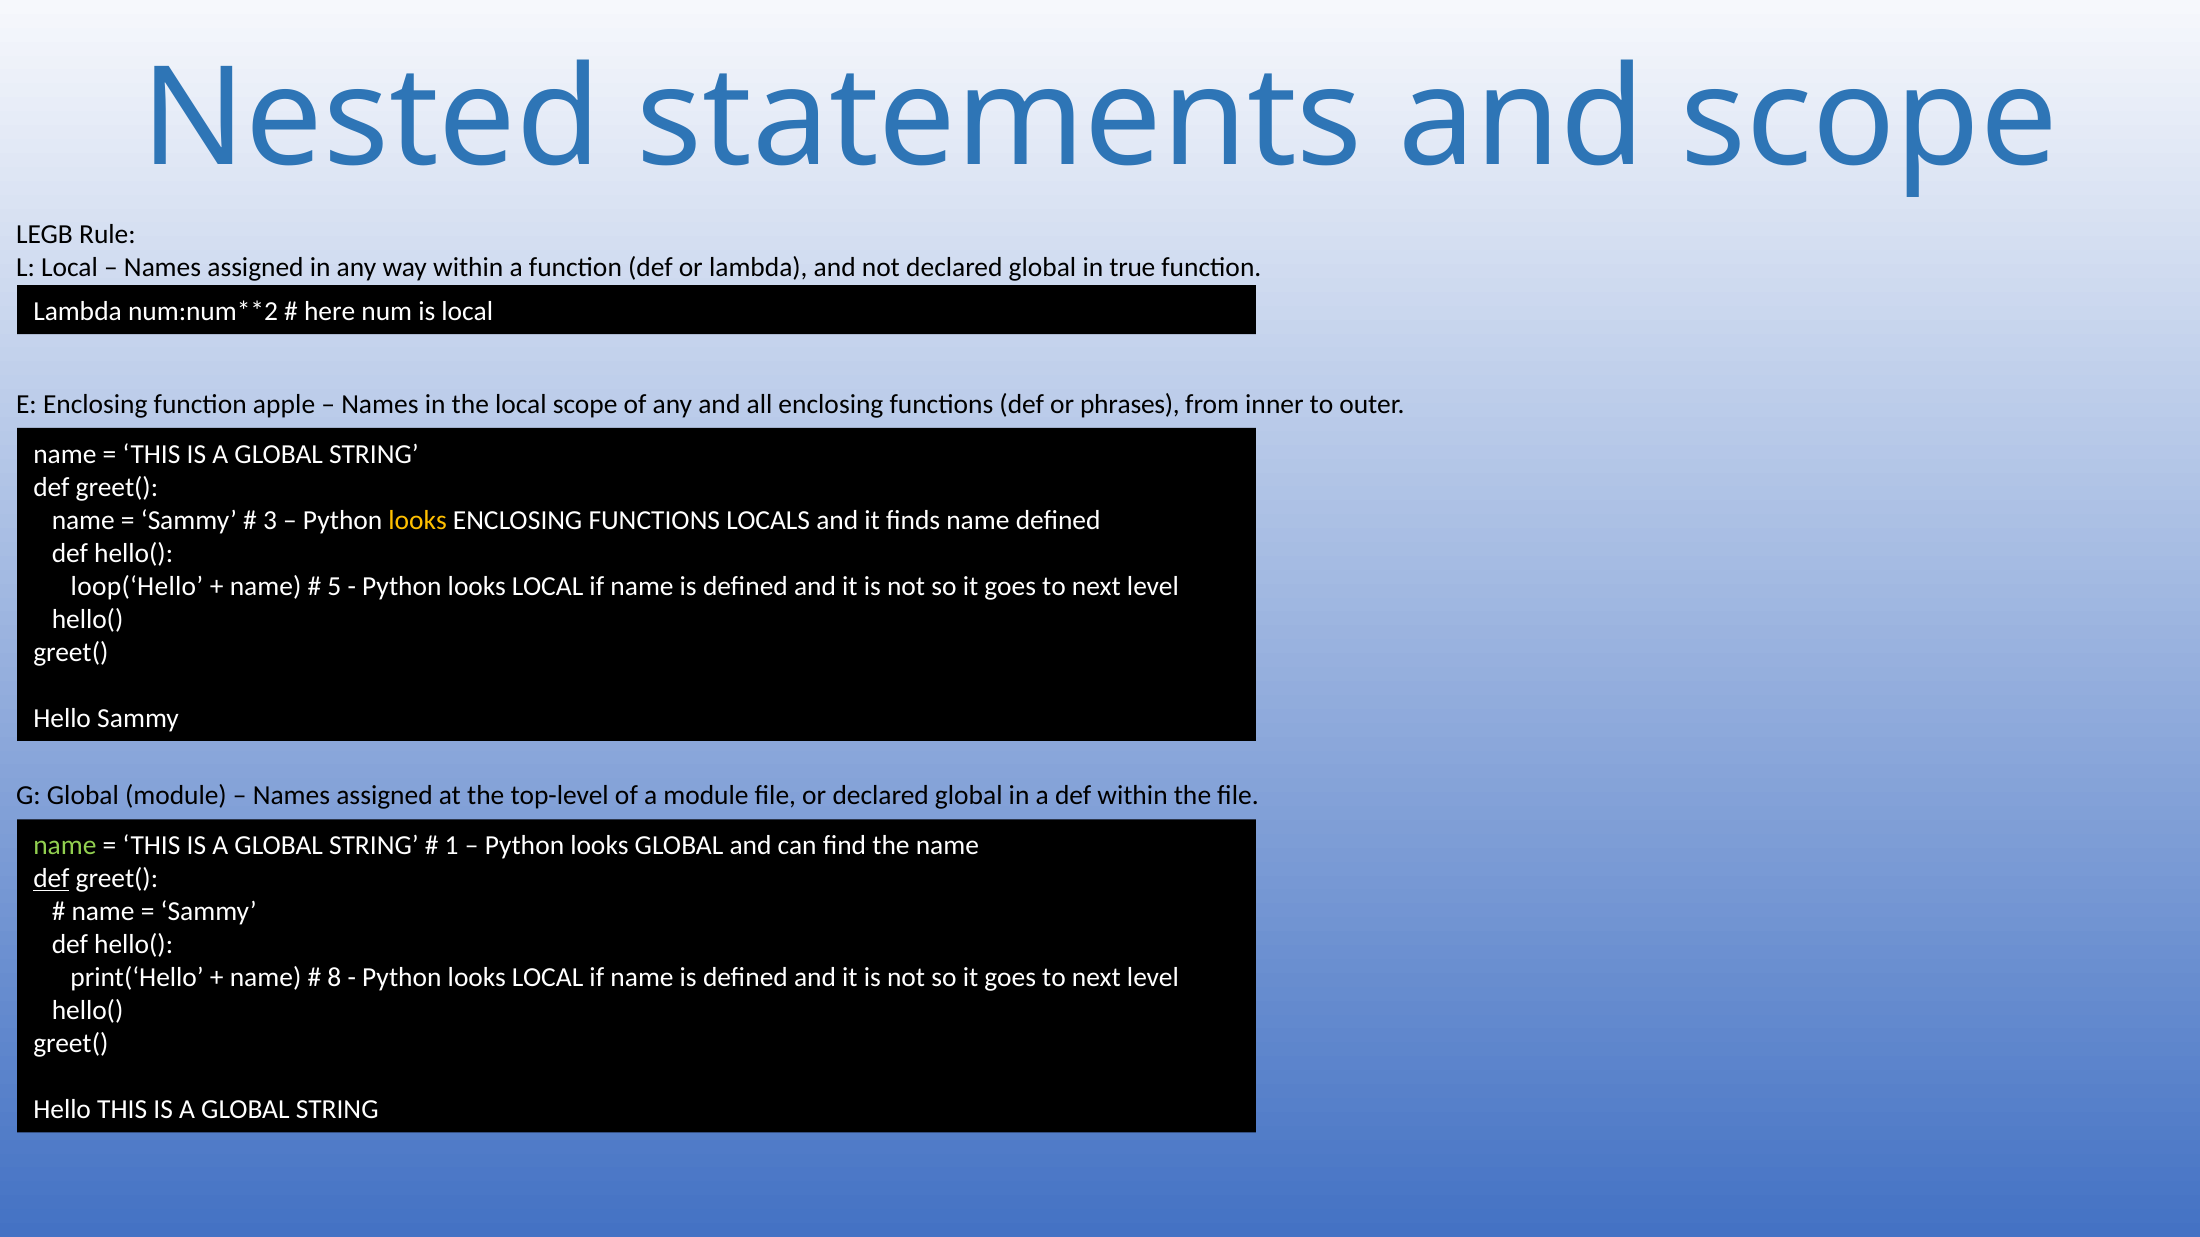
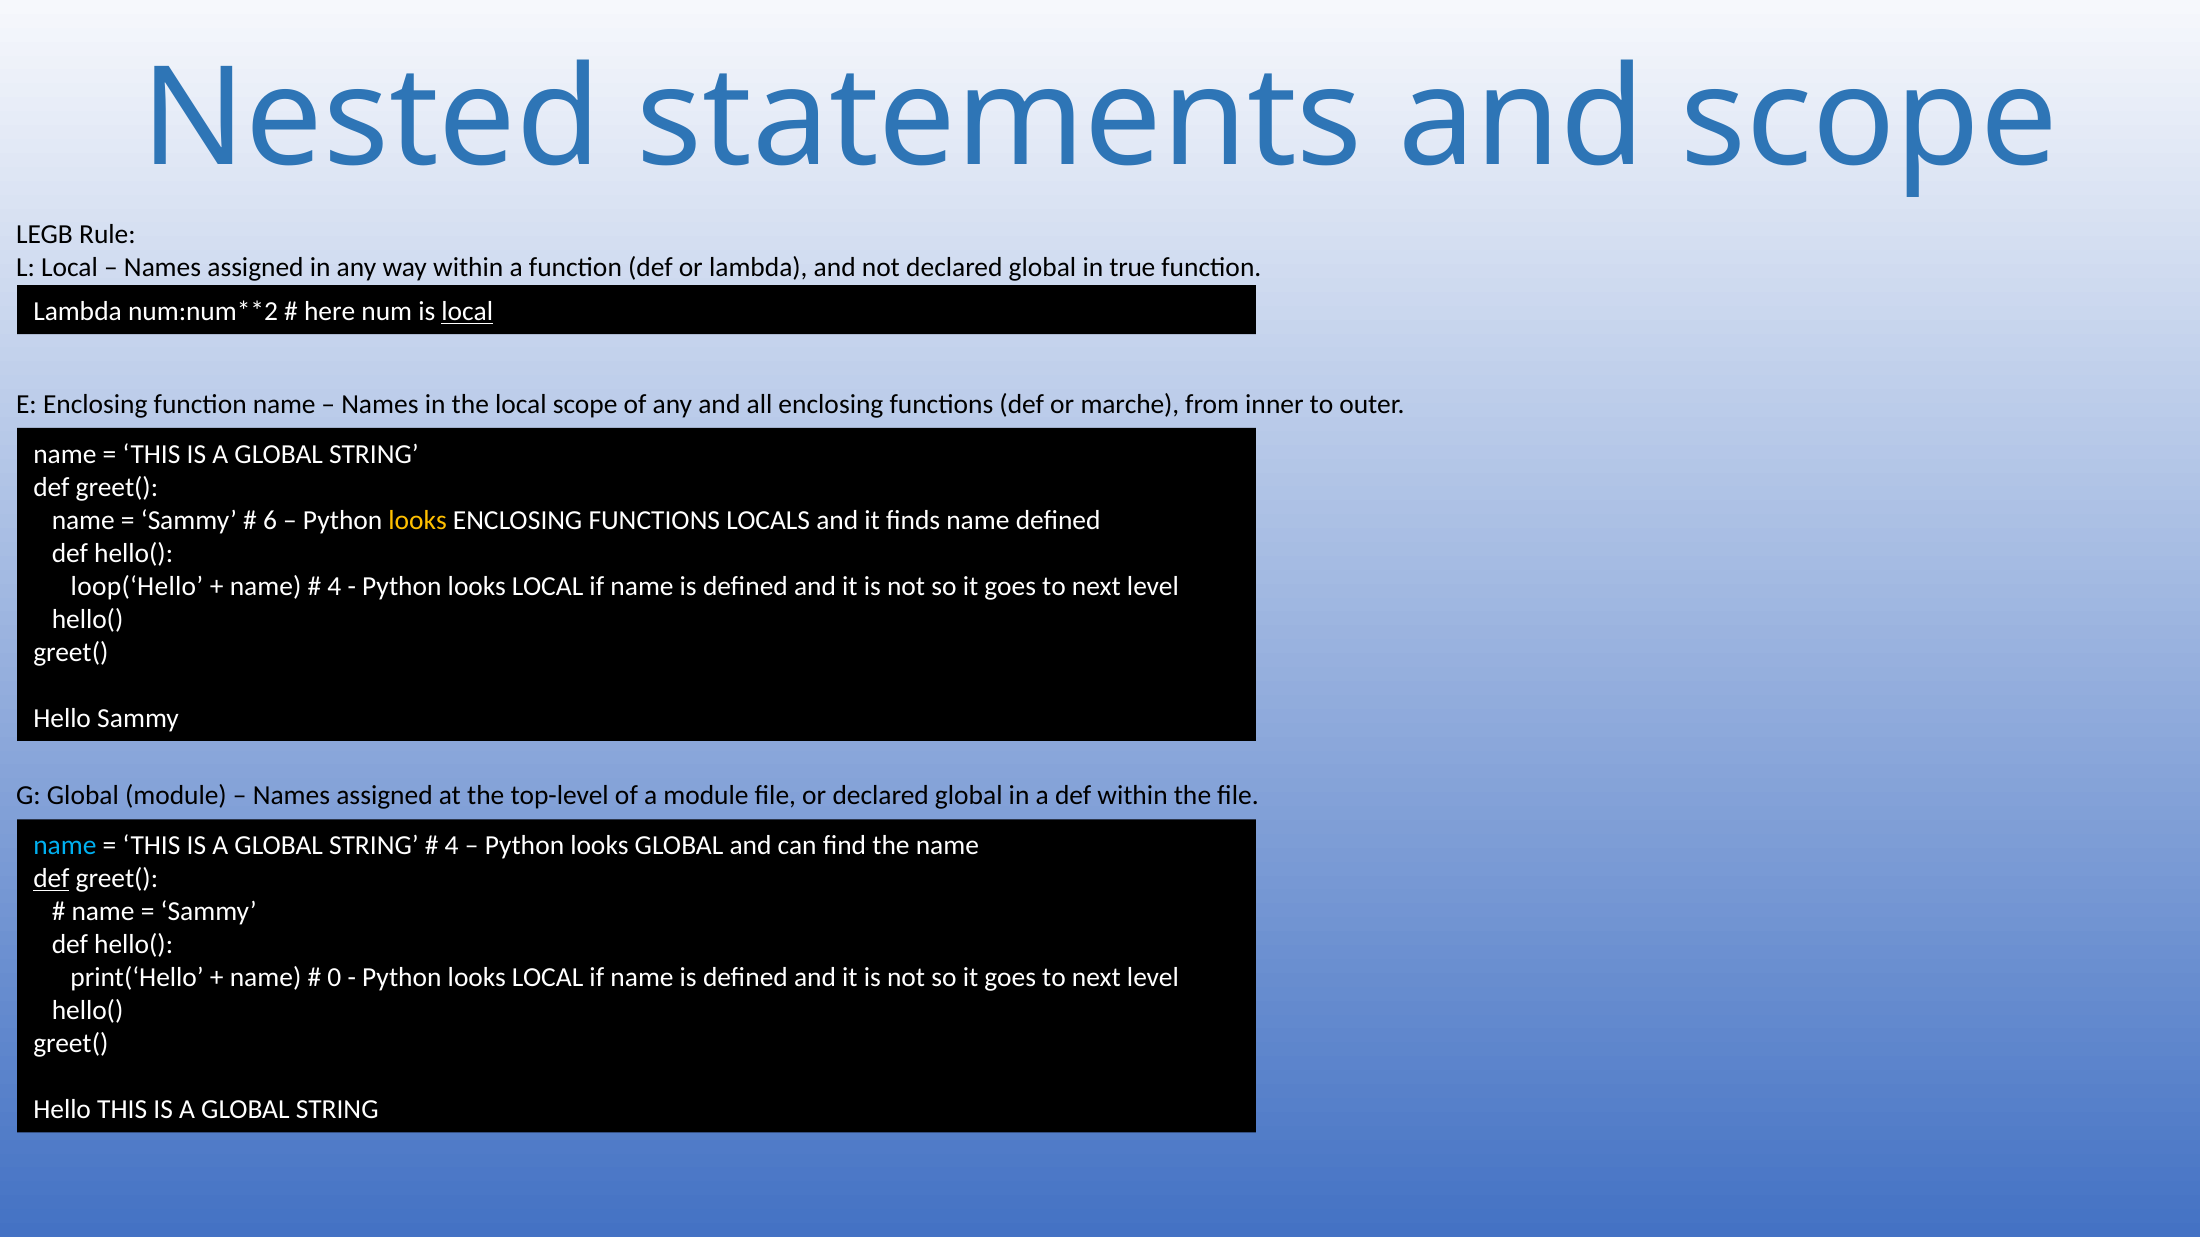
local at (467, 312) underline: none -> present
function apple: apple -> name
phrases: phrases -> marche
3: 3 -> 6
5 at (334, 587): 5 -> 4
name at (65, 846) colour: light green -> light blue
1 at (452, 846): 1 -> 4
8: 8 -> 0
